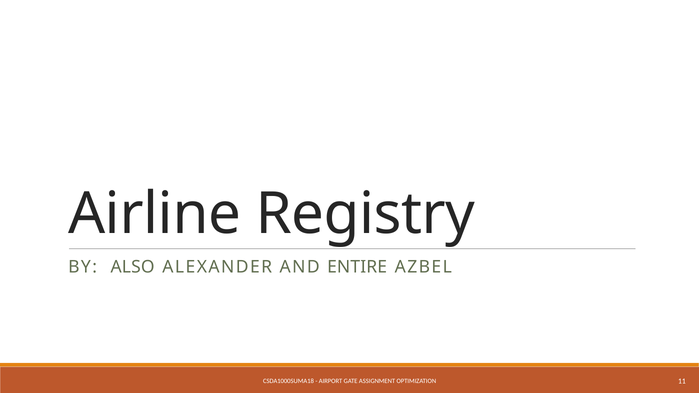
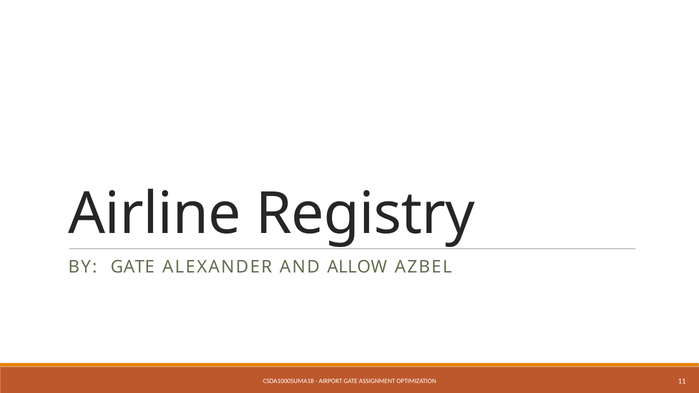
BY ALSO: ALSO -> GATE
ENTIRE: ENTIRE -> ALLOW
